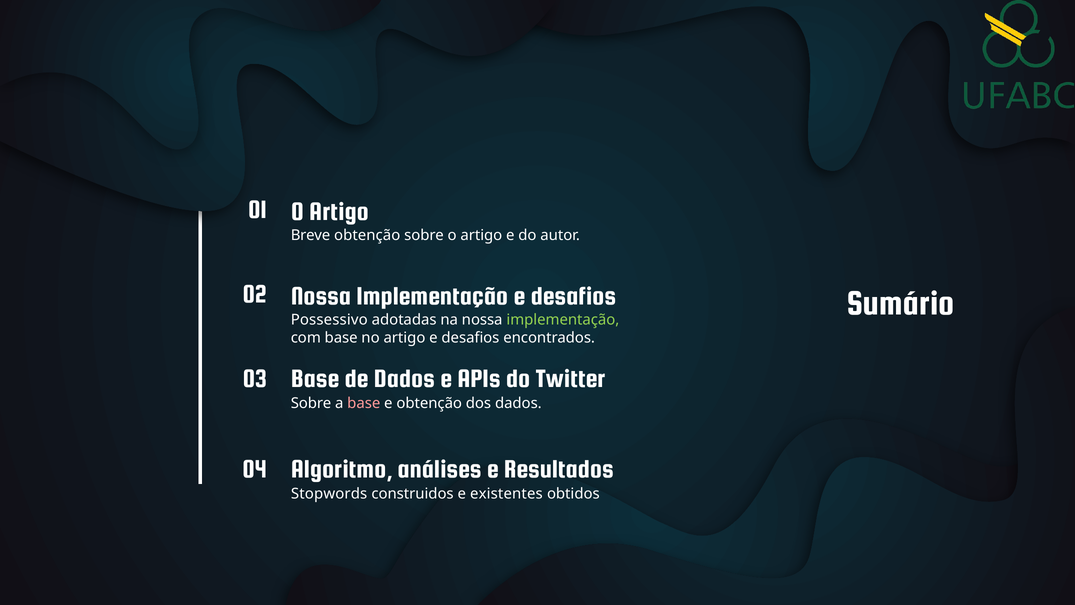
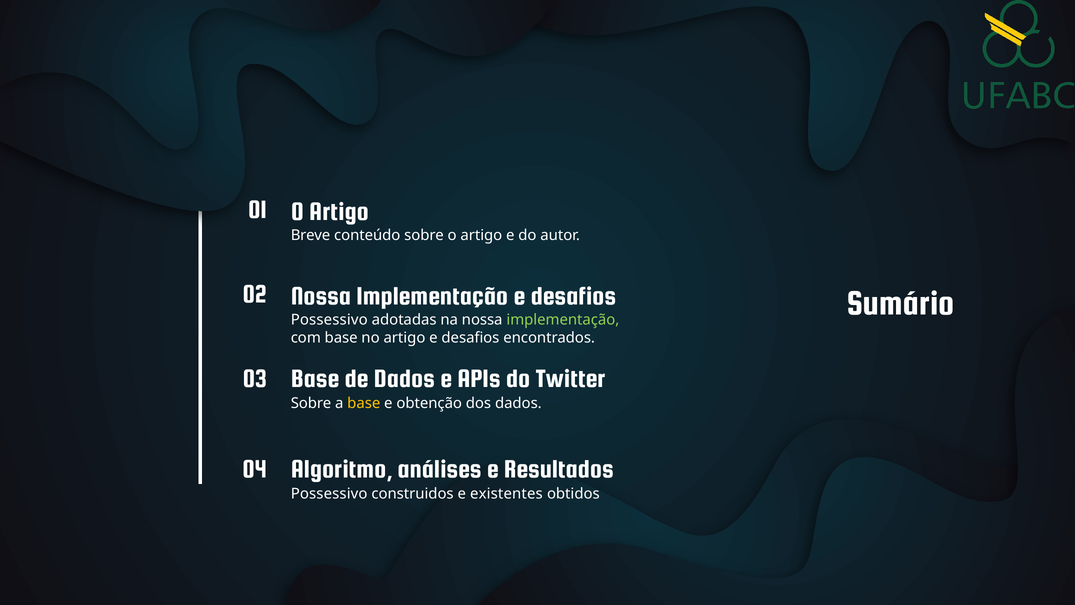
Breve obtenção: obtenção -> conteúdo
base at (364, 403) colour: pink -> yellow
Stopwords at (329, 494): Stopwords -> Possessivo
